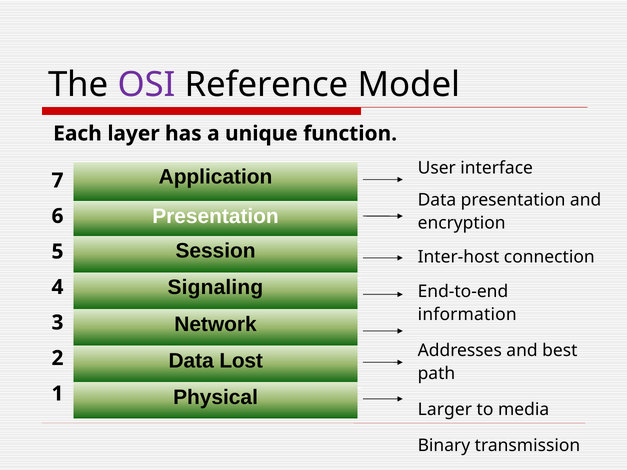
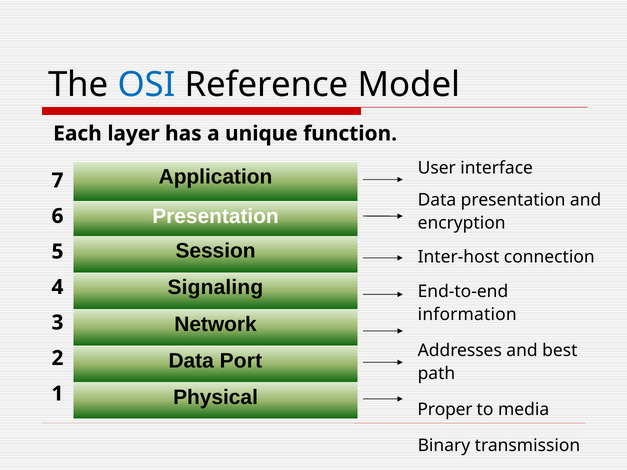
OSI colour: purple -> blue
Lost: Lost -> Port
Larger: Larger -> Proper
